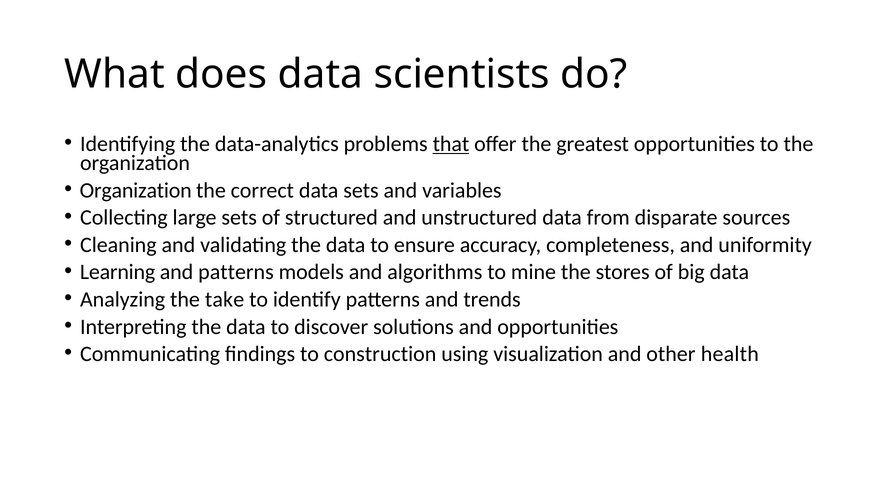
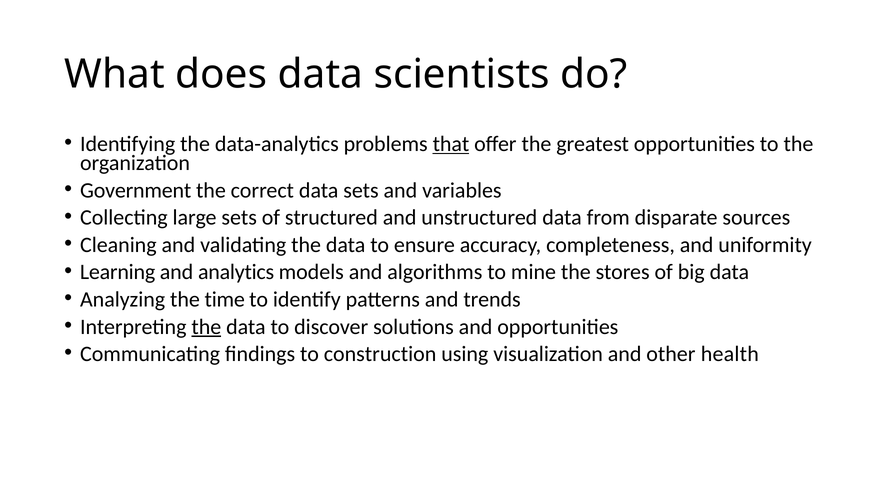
Organization at (136, 190): Organization -> Government
and patterns: patterns -> analytics
take: take -> time
the at (206, 327) underline: none -> present
